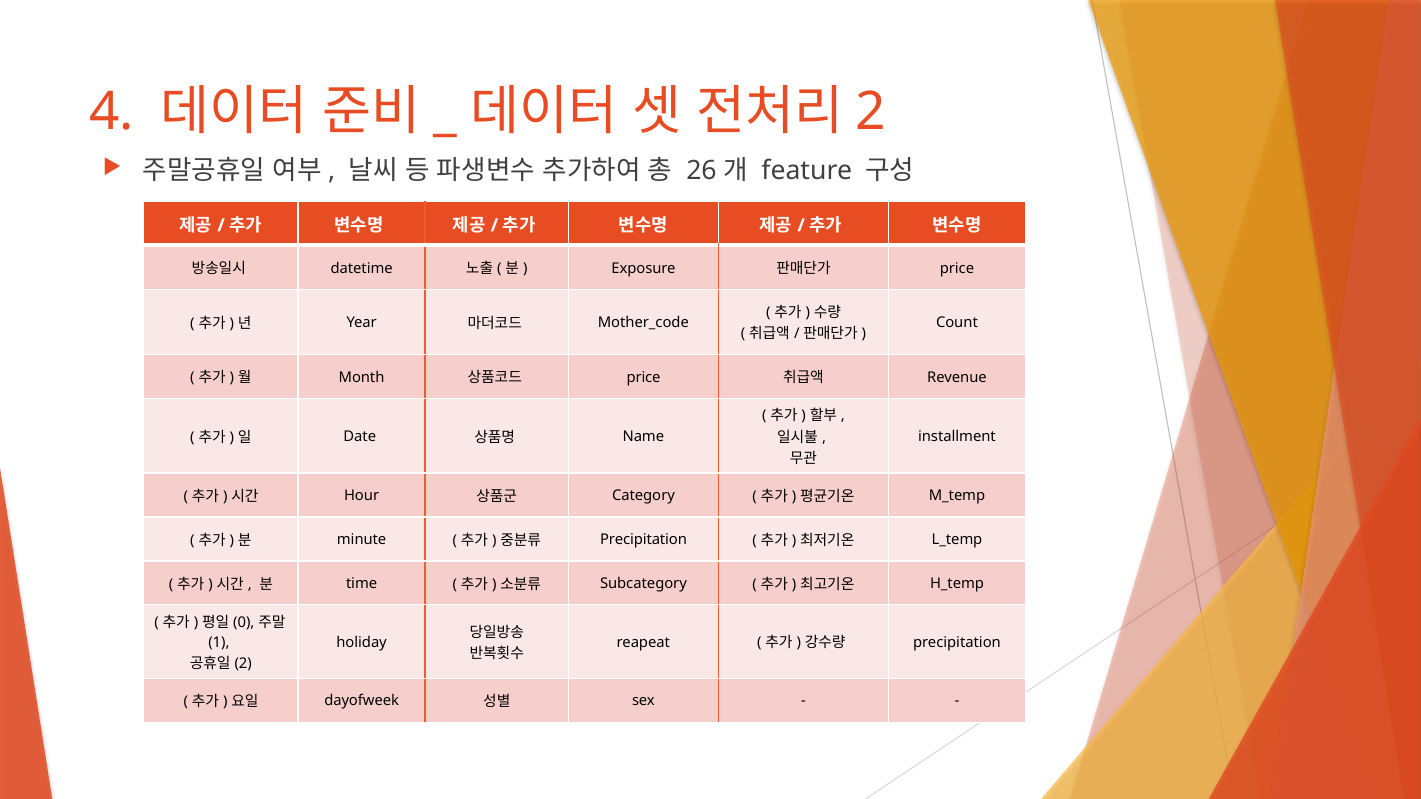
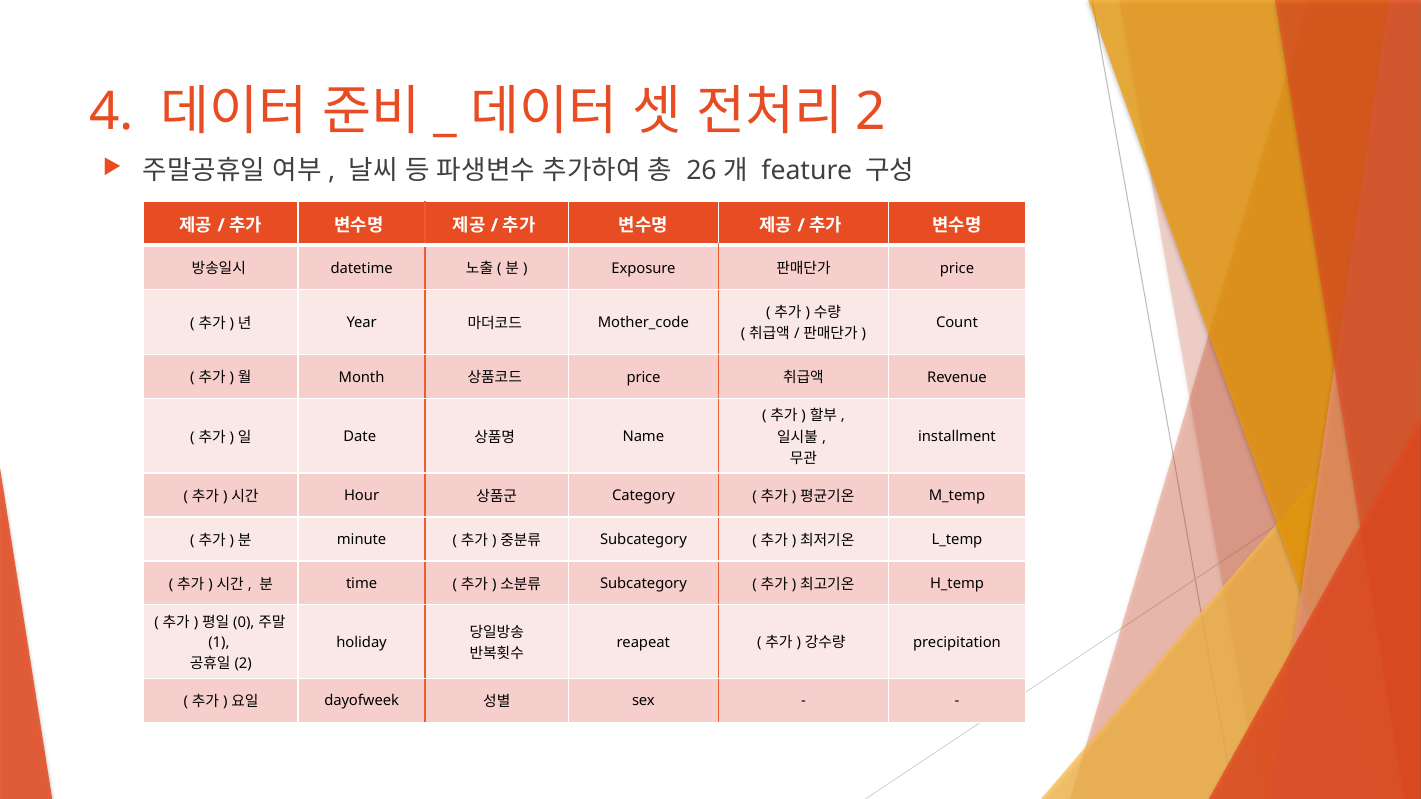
Precipitation at (643, 540): Precipitation -> Subcategory
